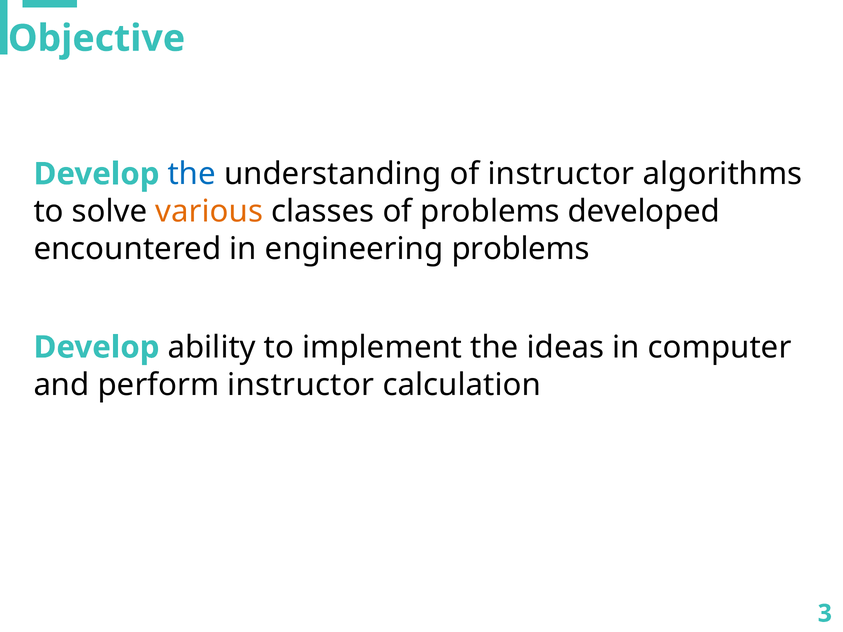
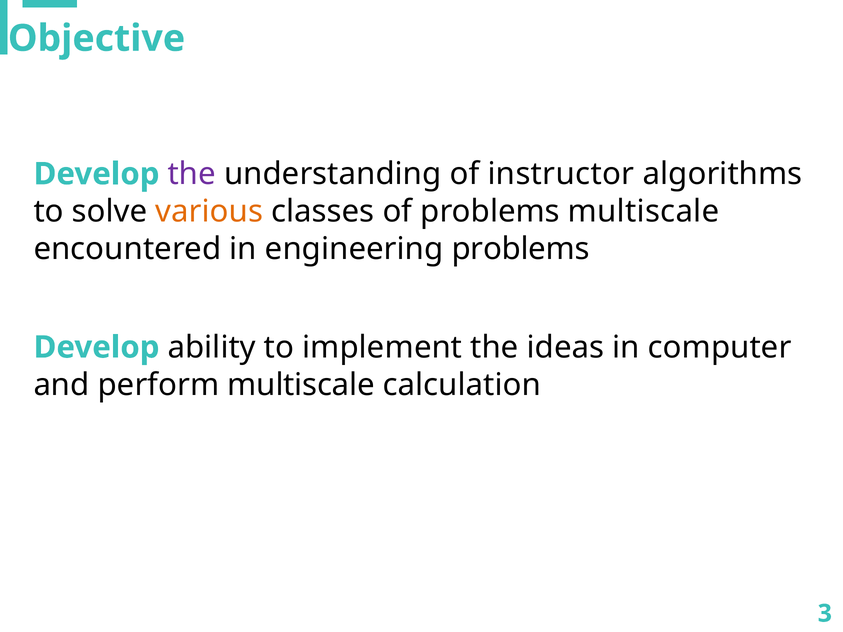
the at (192, 174) colour: blue -> purple
problems developed: developed -> multiscale
perform instructor: instructor -> multiscale
